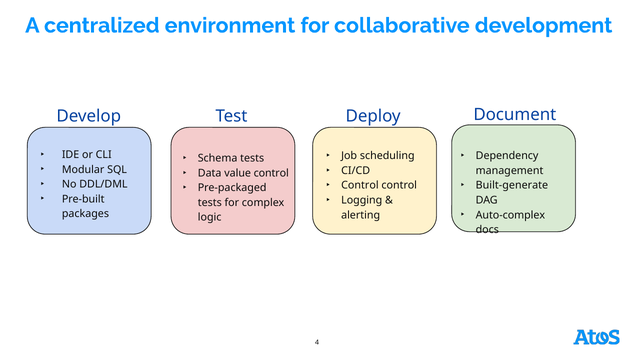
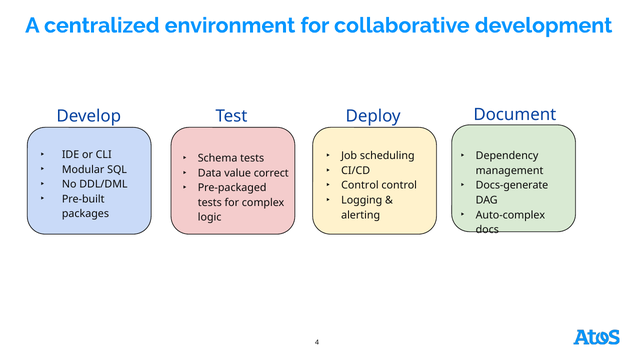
value control: control -> correct
Built-generate: Built-generate -> Docs-generate
